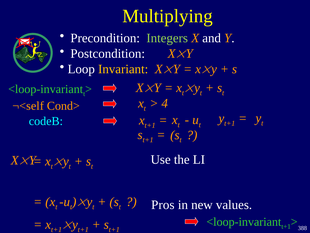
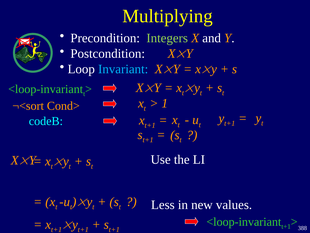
Invariant colour: yellow -> light blue
4: 4 -> 1
¬<self: ¬<self -> ¬<sort
Pros: Pros -> Less
